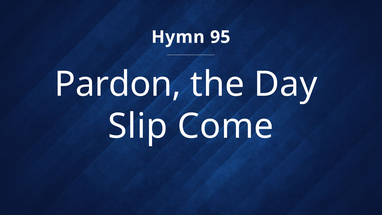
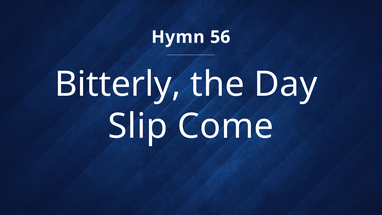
95: 95 -> 56
Pardon: Pardon -> Bitterly
